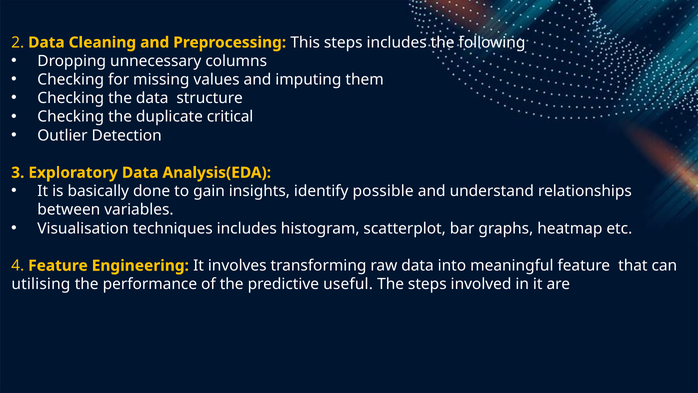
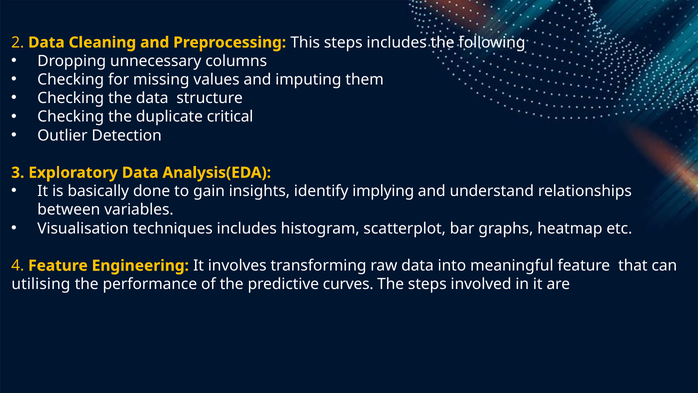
possible: possible -> implying
useful: useful -> curves
